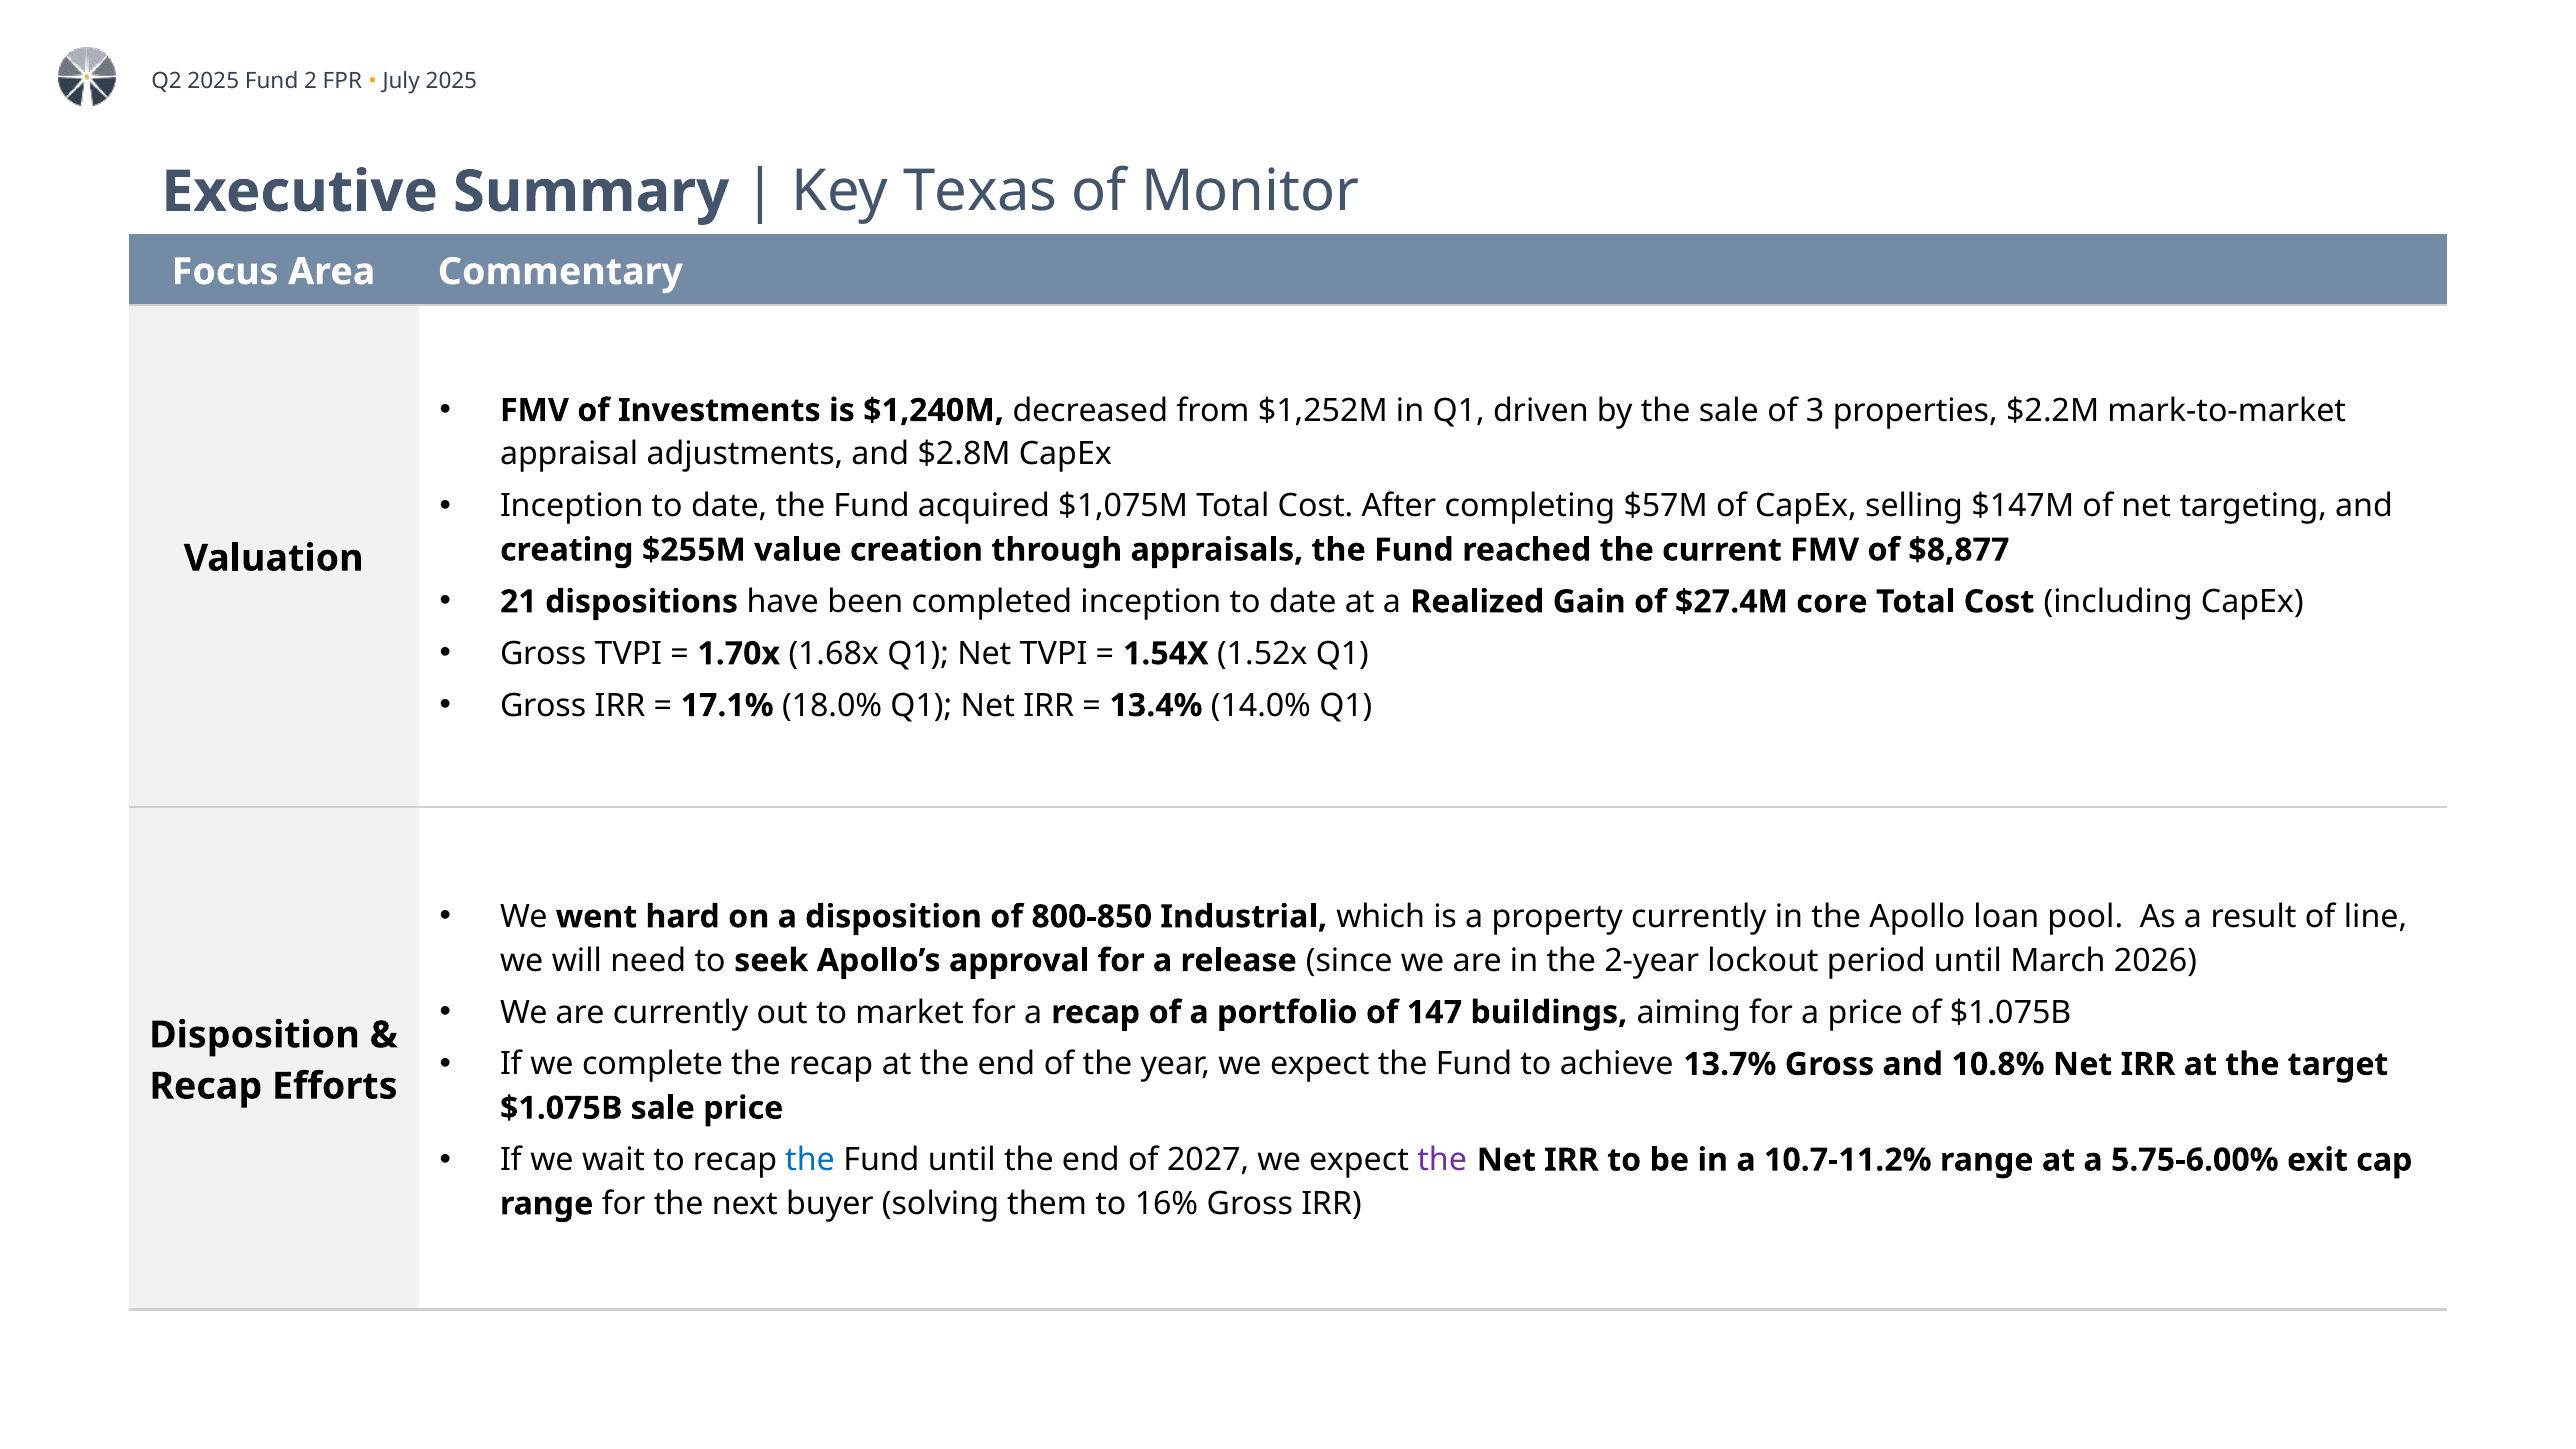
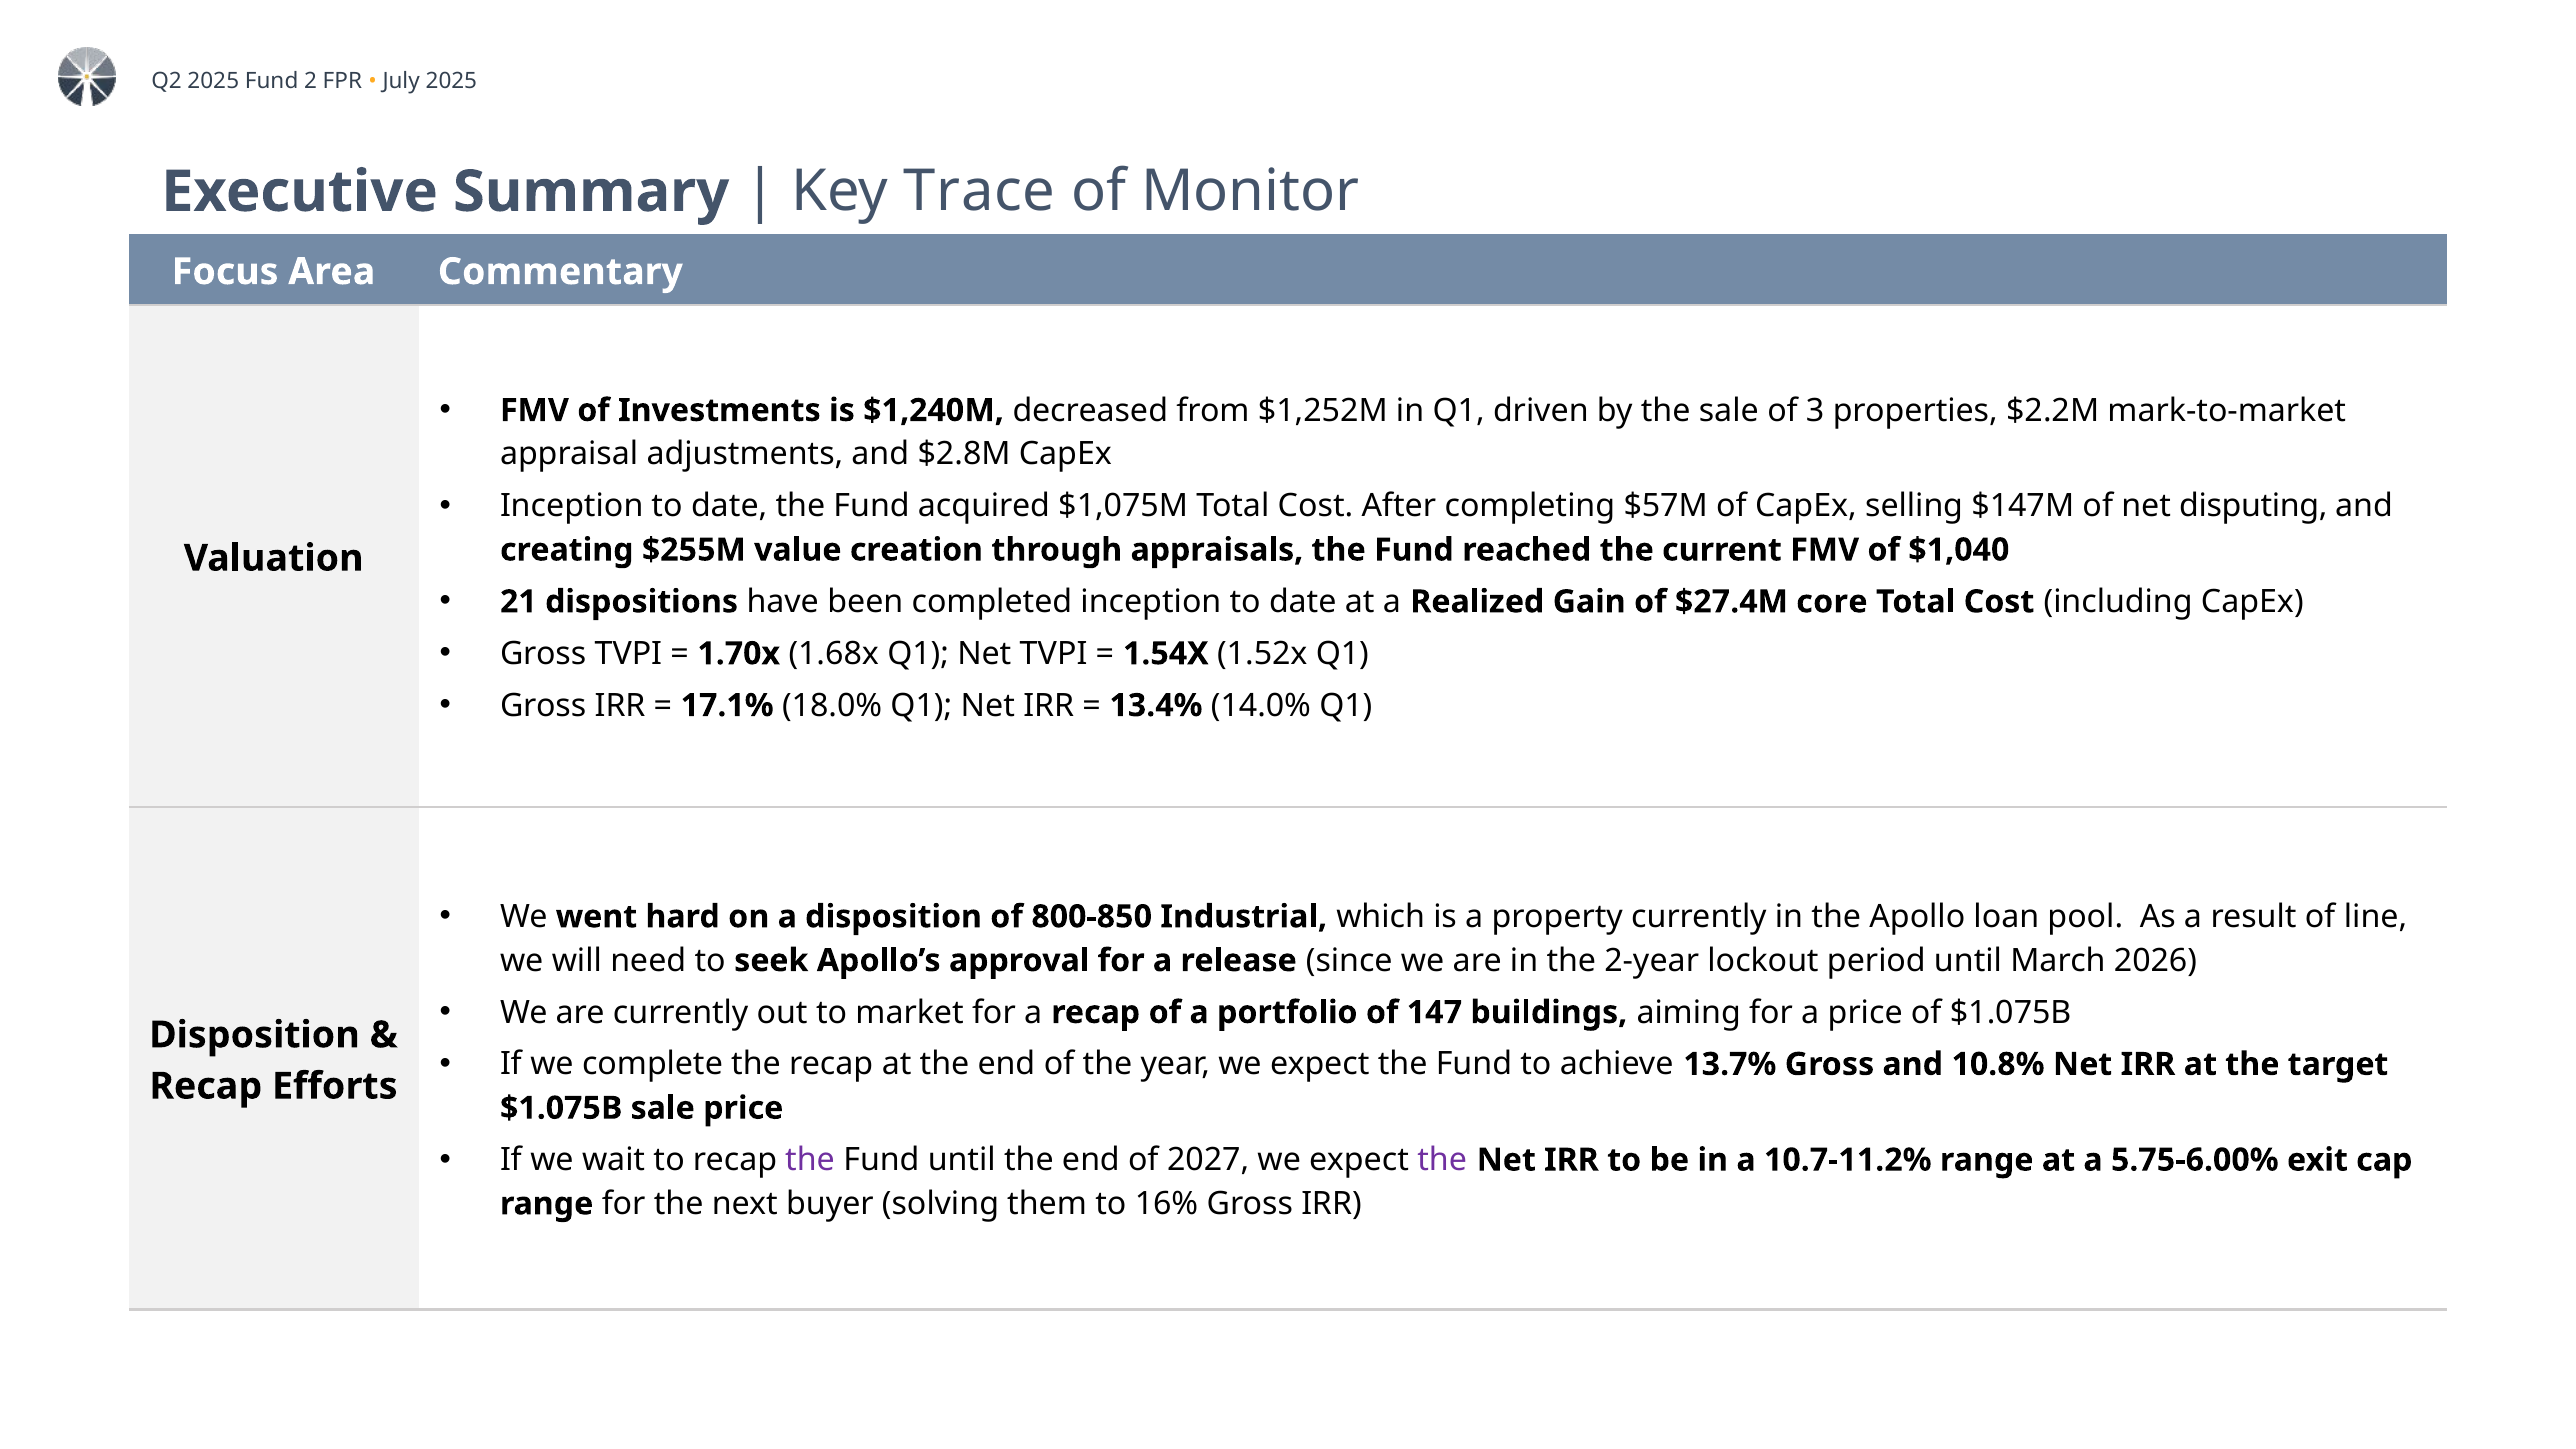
Texas: Texas -> Trace
targeting: targeting -> disputing
$8,877: $8,877 -> $1,040
the at (810, 1160) colour: blue -> purple
